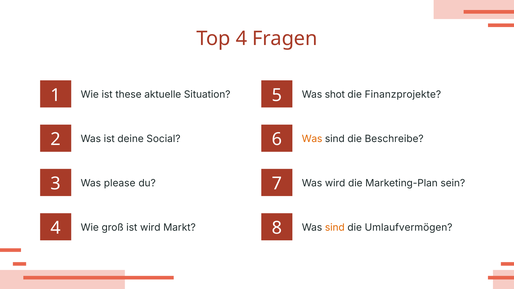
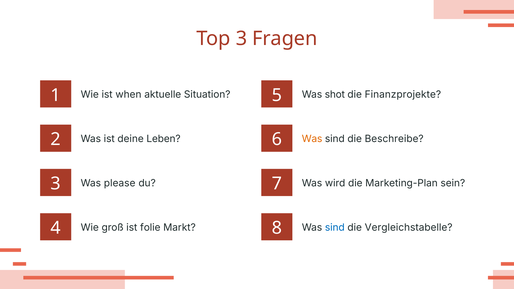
Top 4: 4 -> 3
these: these -> when
Social: Social -> Leben
ist wird: wird -> folie
sind at (335, 228) colour: orange -> blue
Umlaufvermögen: Umlaufvermögen -> Vergleichstabelle
